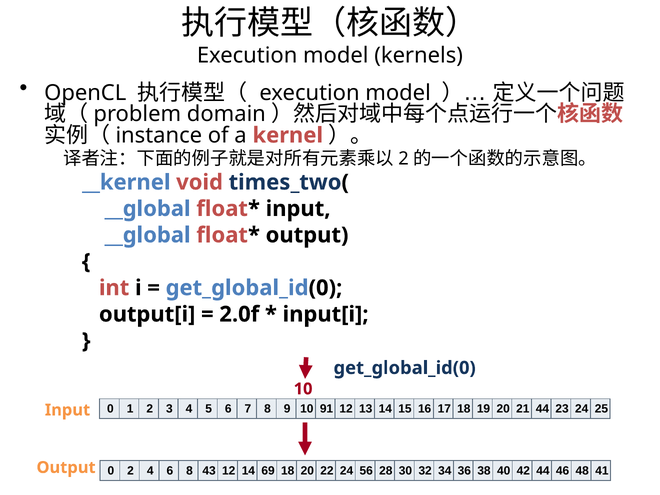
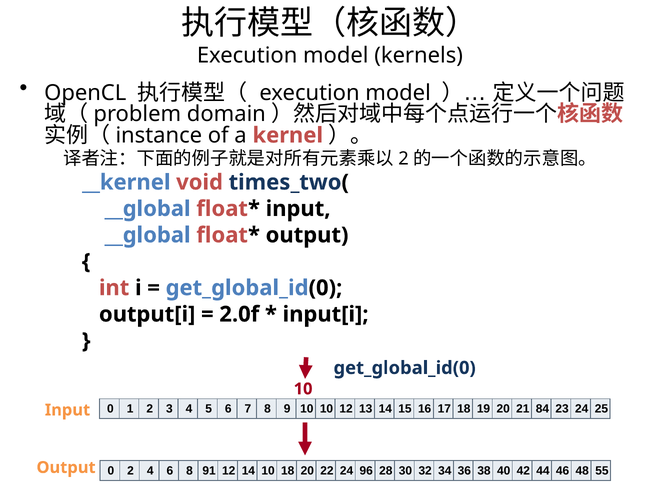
10 91: 91 -> 10
21 44: 44 -> 84
43: 43 -> 91
14 69: 69 -> 10
56: 56 -> 96
41: 41 -> 55
